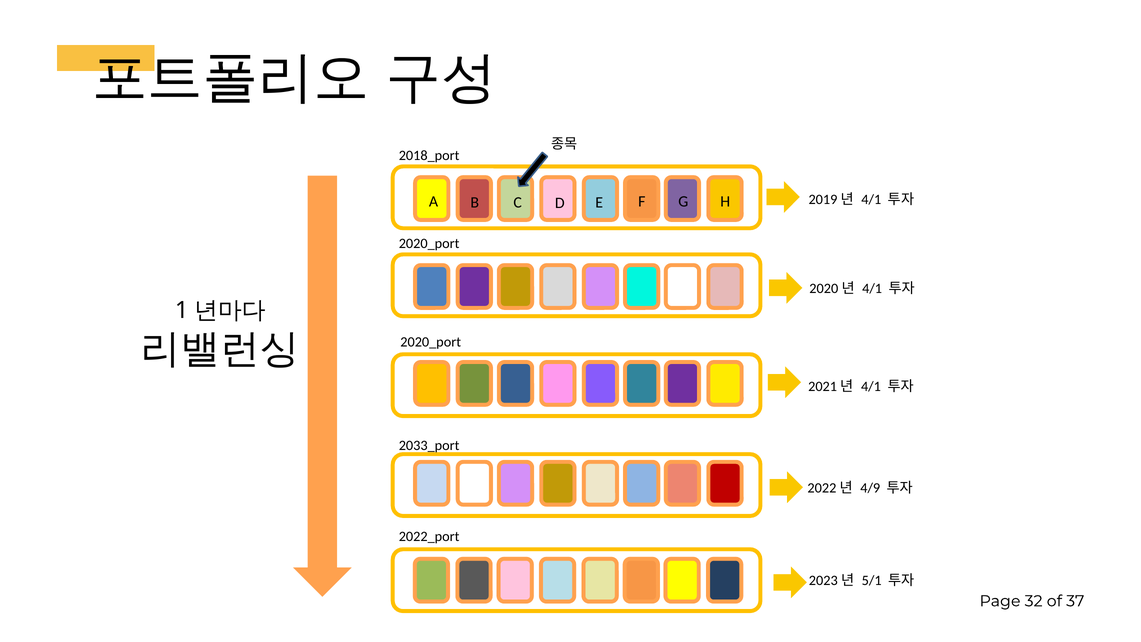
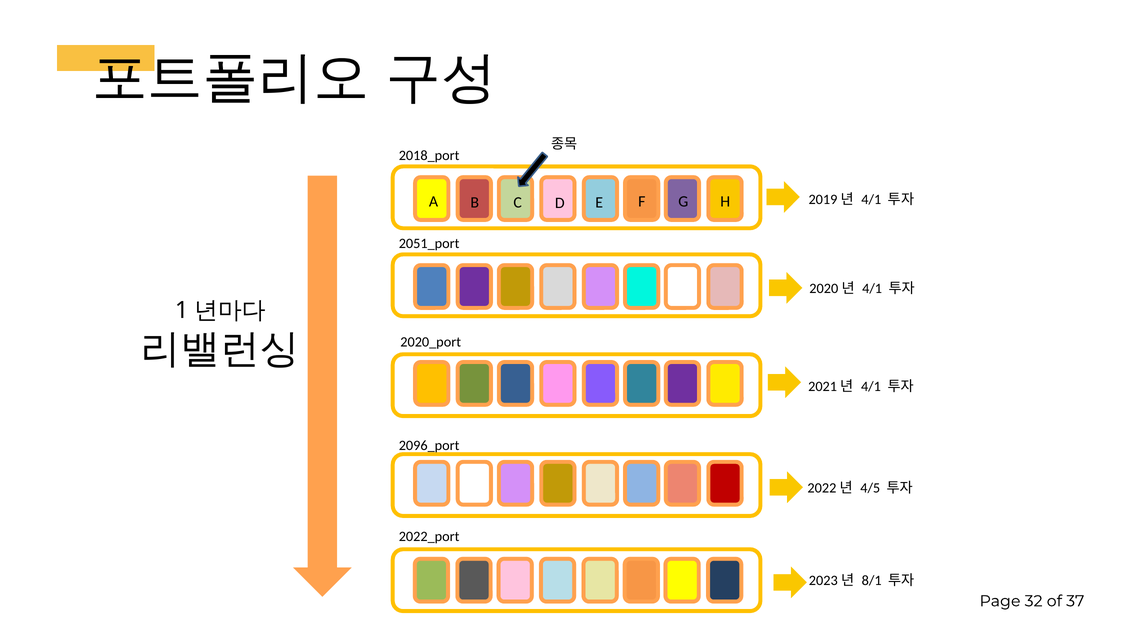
2020_port at (429, 244): 2020_port -> 2051_port
2033_port: 2033_port -> 2096_port
4/9: 4/9 -> 4/5
5/1: 5/1 -> 8/1
